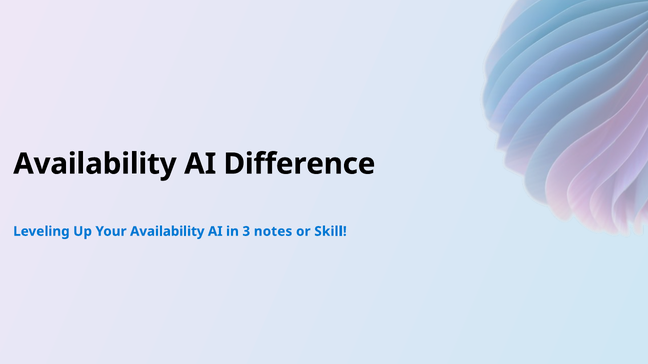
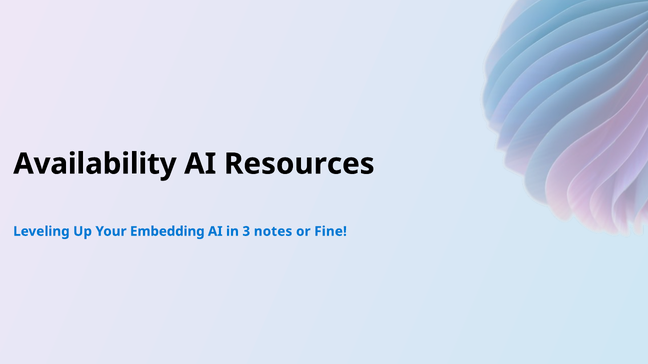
Difference: Difference -> Resources
Your Availability: Availability -> Embedding
Skill: Skill -> Fine
